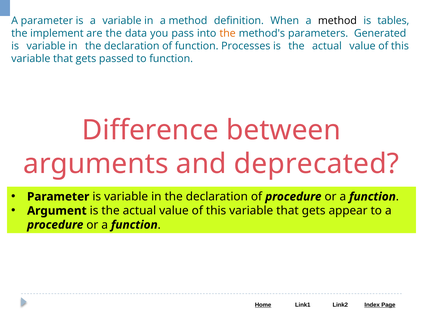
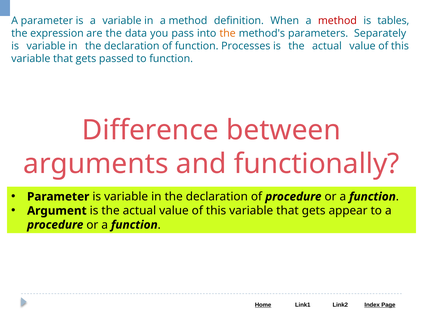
method at (337, 21) colour: black -> red
implement: implement -> expression
Generated: Generated -> Separately
deprecated: deprecated -> functionally
